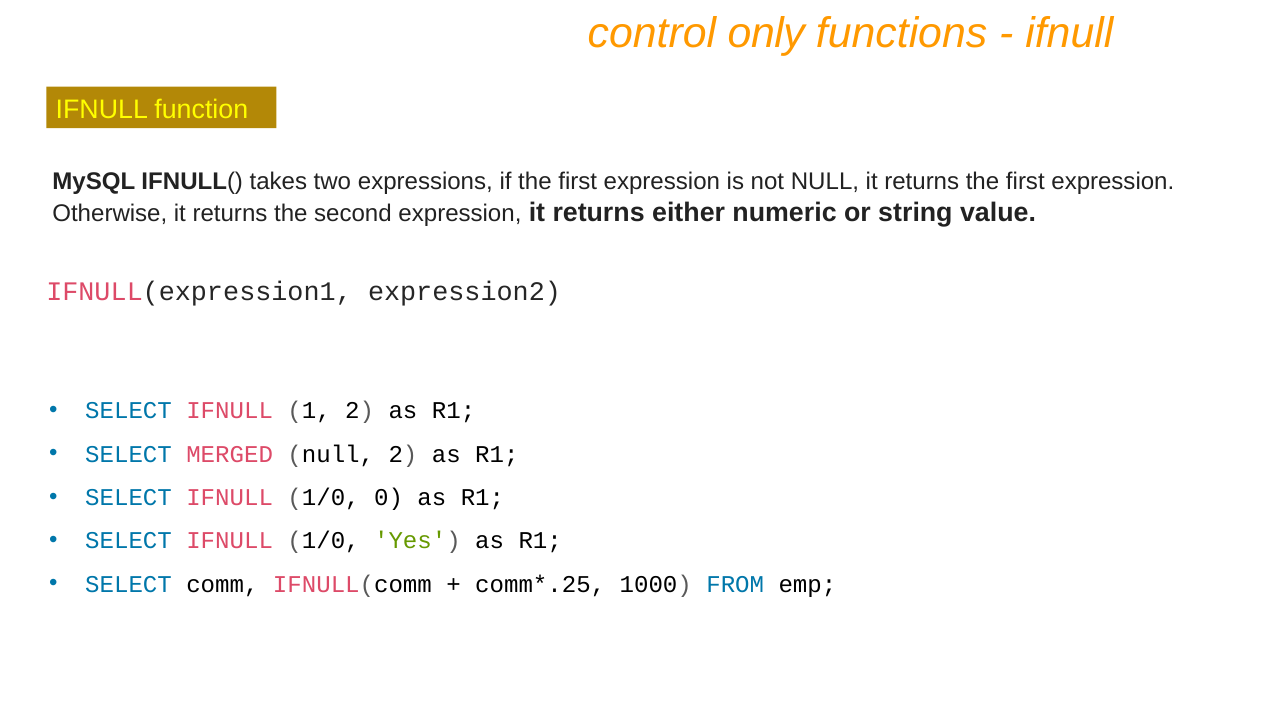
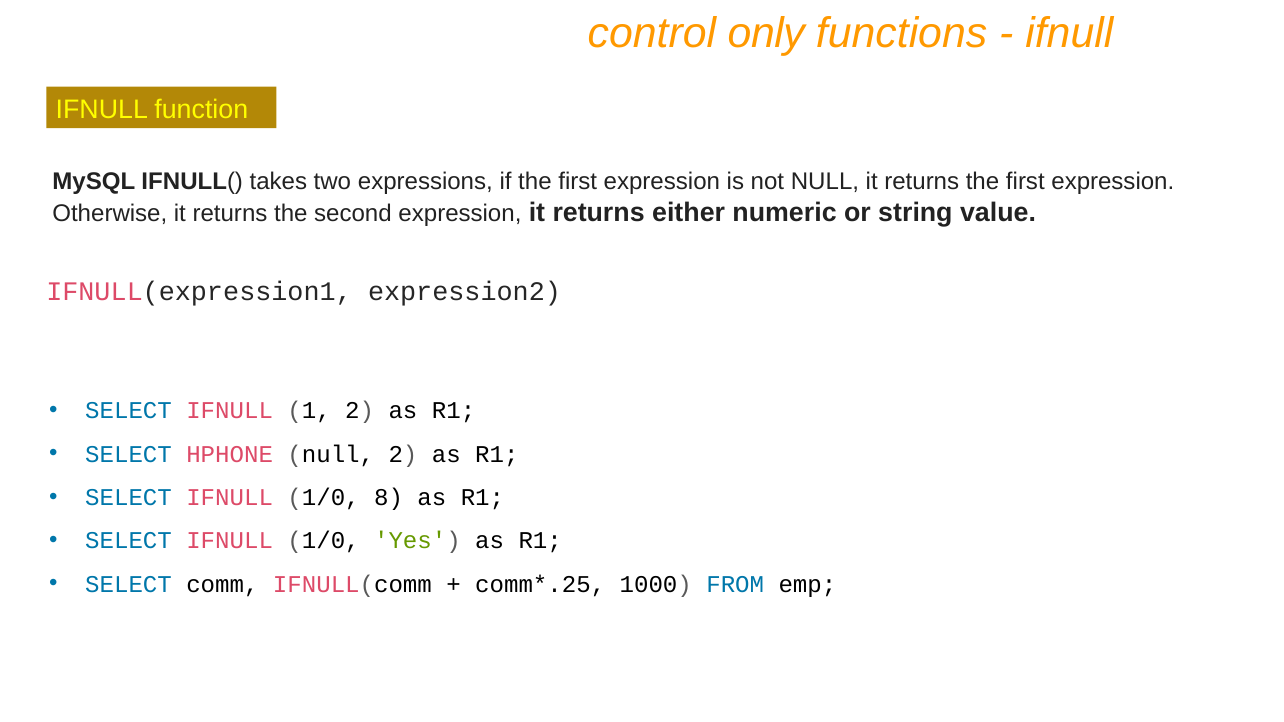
MERGED: MERGED -> HPHONE
0: 0 -> 8
